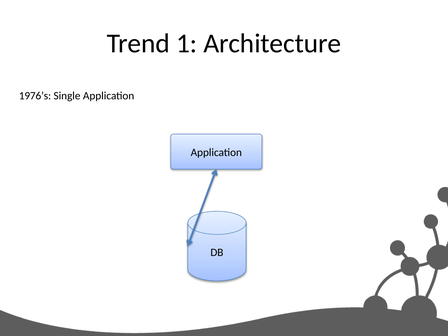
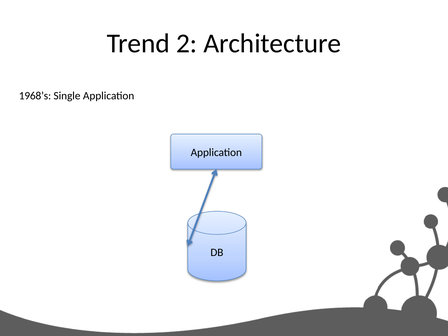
1: 1 -> 2
1976’s: 1976’s -> 1968’s
